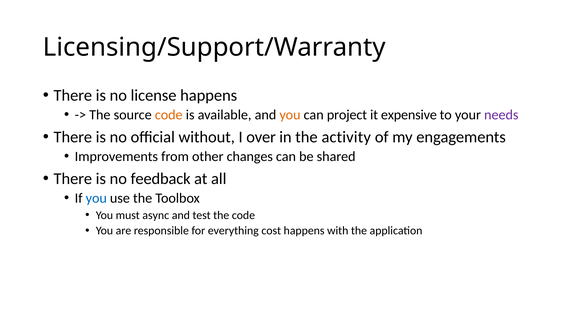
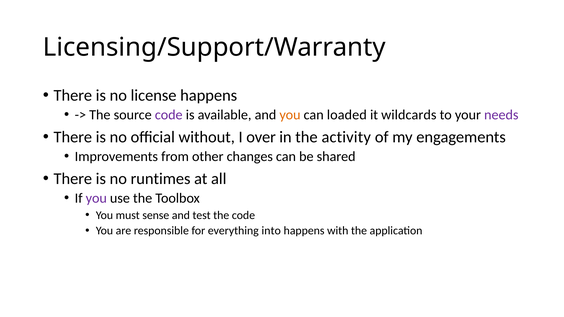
code at (169, 115) colour: orange -> purple
project: project -> loaded
expensive: expensive -> wildcards
feedback: feedback -> runtimes
you at (96, 198) colour: blue -> purple
async: async -> sense
cost: cost -> into
